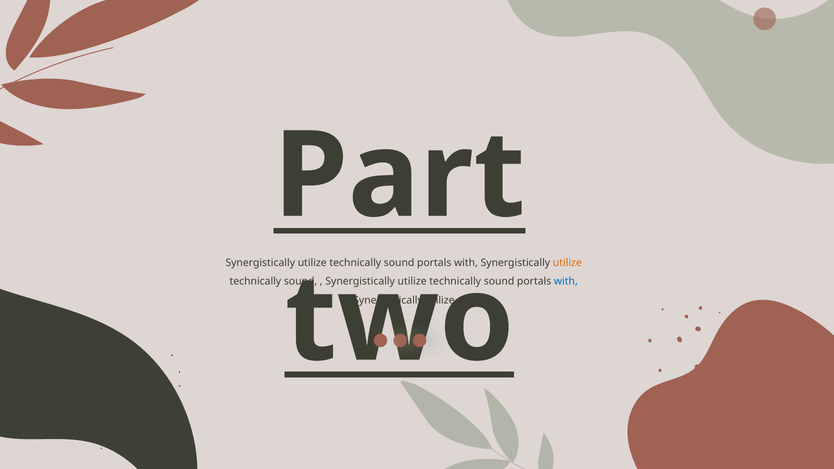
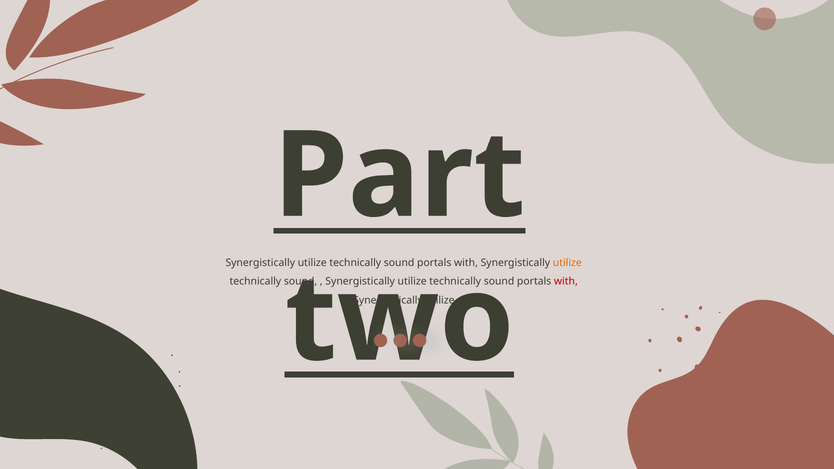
with at (566, 281) colour: blue -> red
